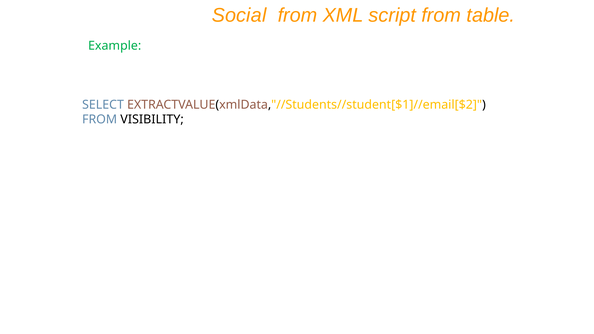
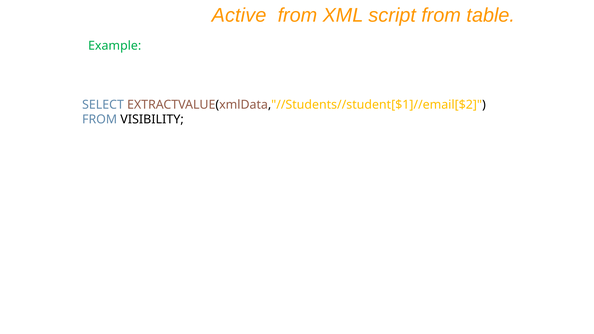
Social: Social -> Active
